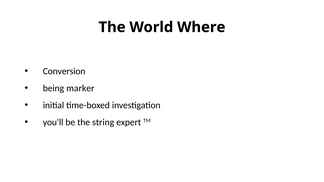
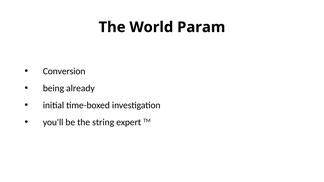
Where: Where -> Param
marker: marker -> already
